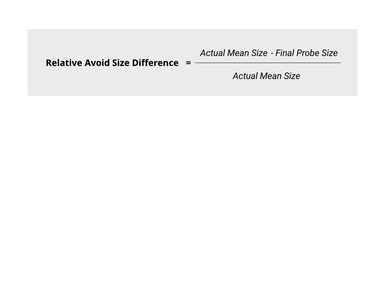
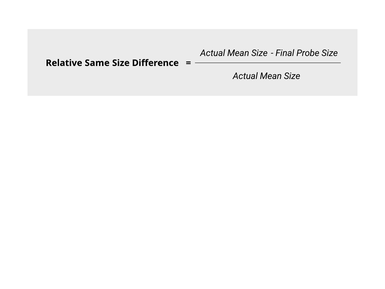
Avoid: Avoid -> Same
